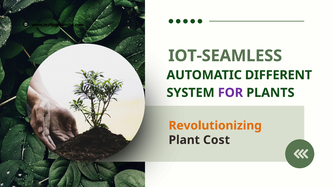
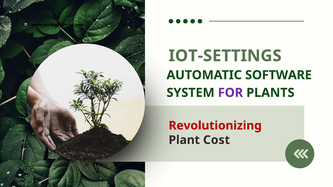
IOT-SEAMLESS: IOT-SEAMLESS -> IOT-SETTINGS
DIFFERENT: DIFFERENT -> SOFTWARE
Revolutionizing colour: orange -> red
